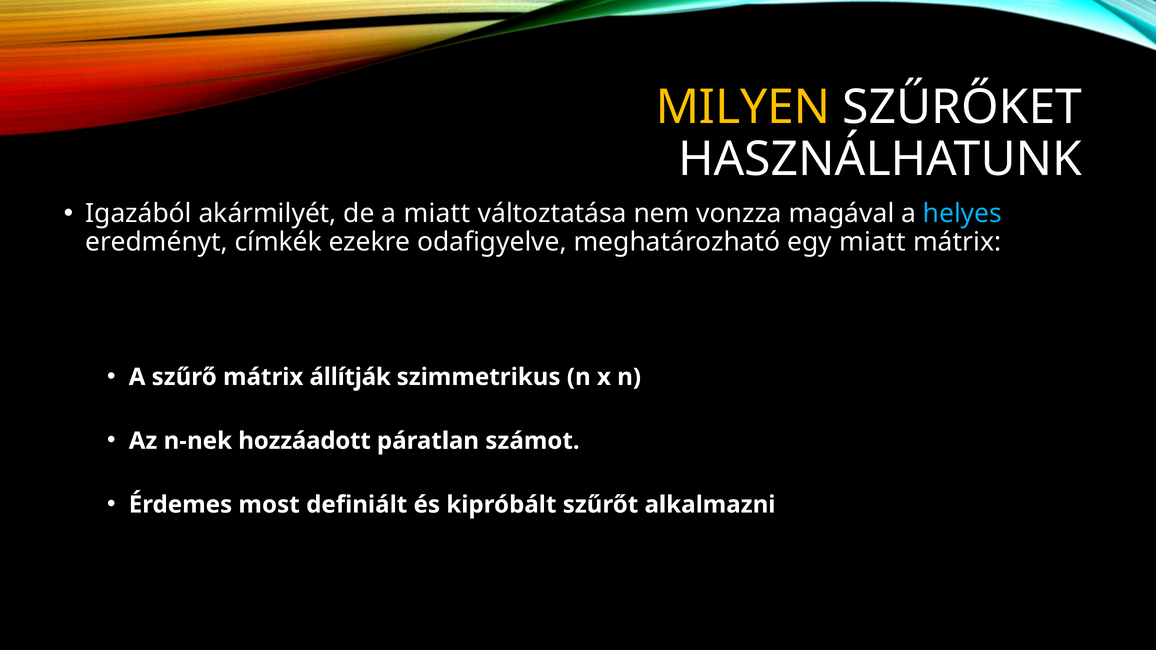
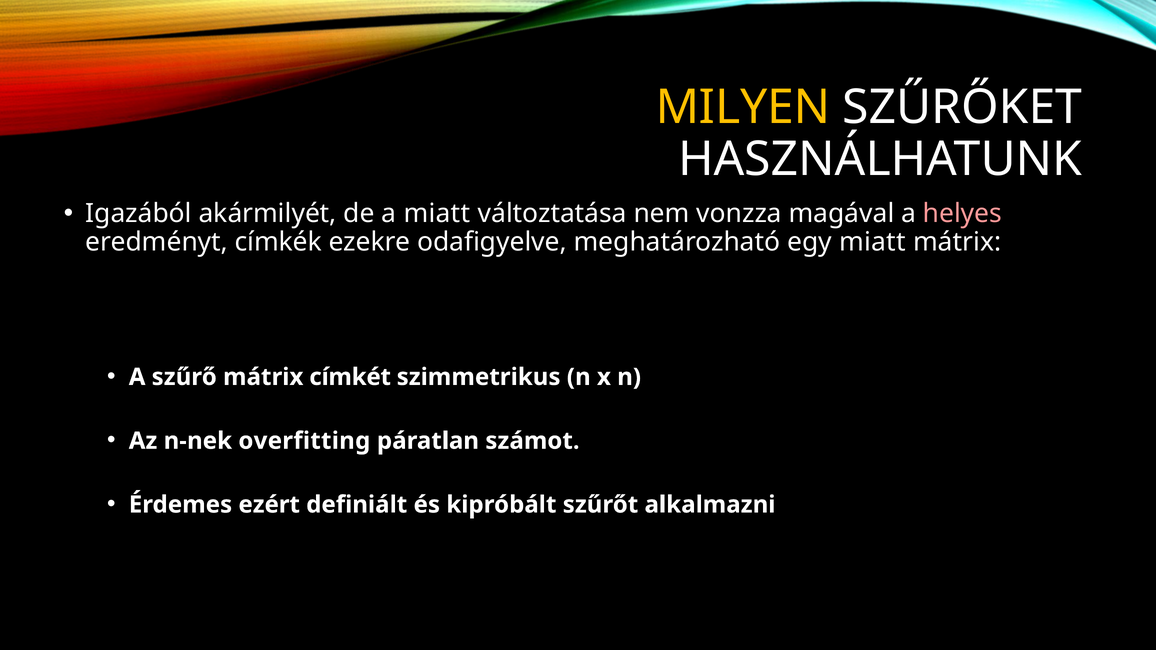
helyes colour: light blue -> pink
állítják: állítják -> címkét
hozzáadott: hozzáadott -> overfitting
most: most -> ezért
